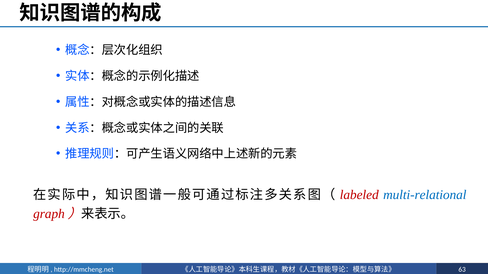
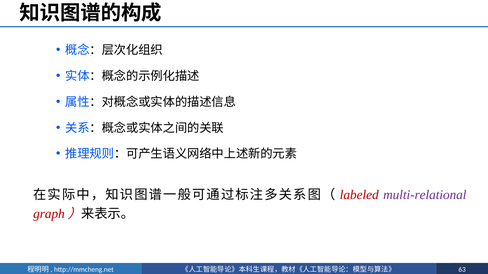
multi-relational colour: blue -> purple
